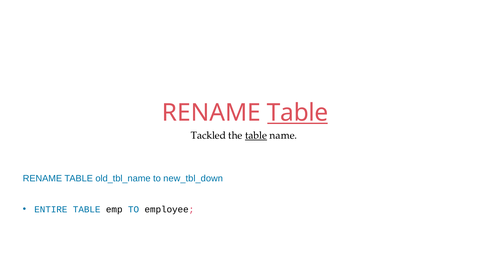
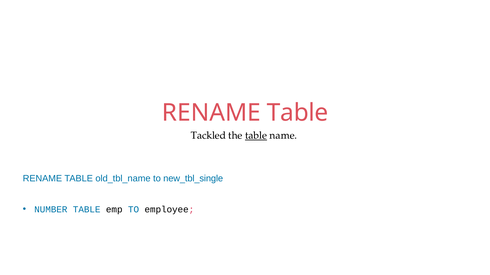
Table at (298, 113) underline: present -> none
new_tbl_down: new_tbl_down -> new_tbl_single
ENTIRE: ENTIRE -> NUMBER
